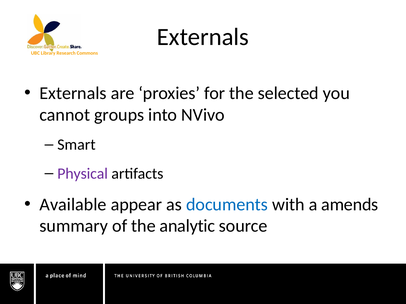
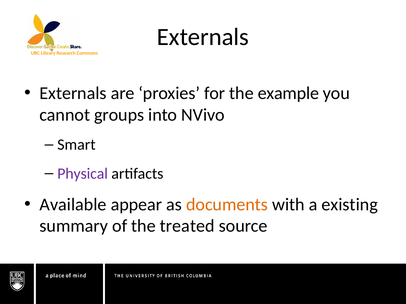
selected: selected -> example
documents colour: blue -> orange
amends: amends -> existing
analytic: analytic -> treated
